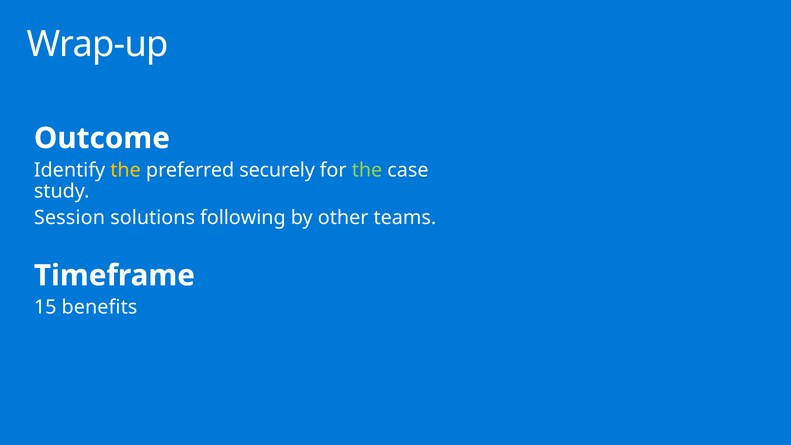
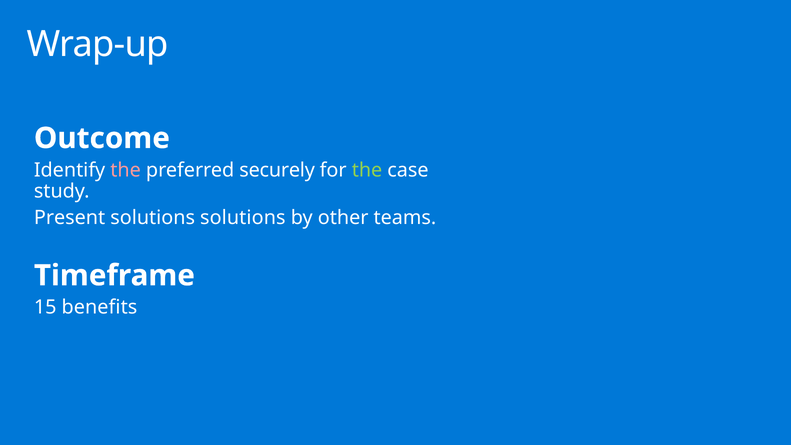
the at (126, 170) colour: yellow -> pink
Session: Session -> Present
solutions following: following -> solutions
